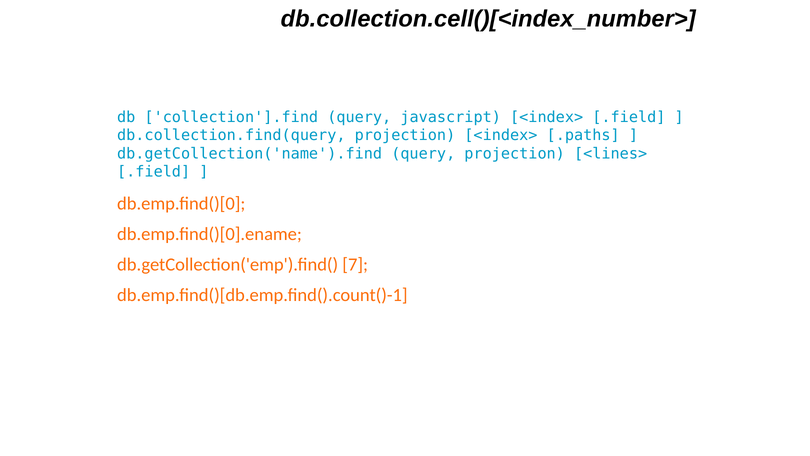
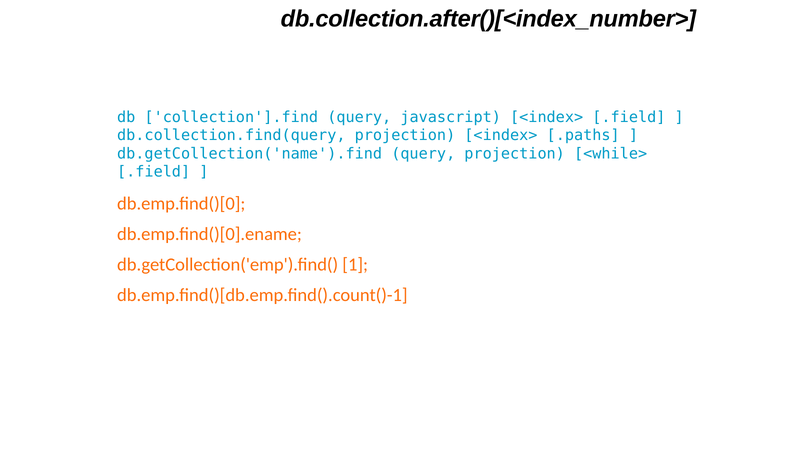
db.collection.cell()[<index_number>: db.collection.cell()[<index_number> -> db.collection.after()[<index_number>
<lines>: <lines> -> <while>
7: 7 -> 1
